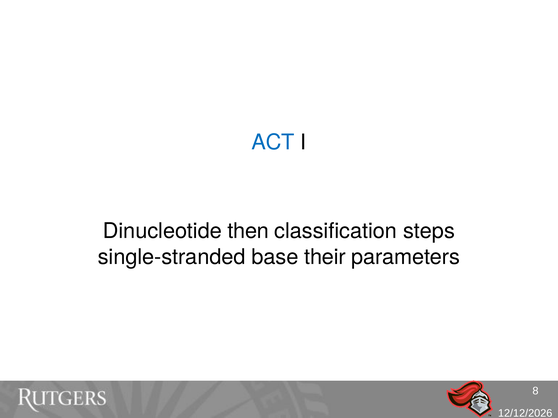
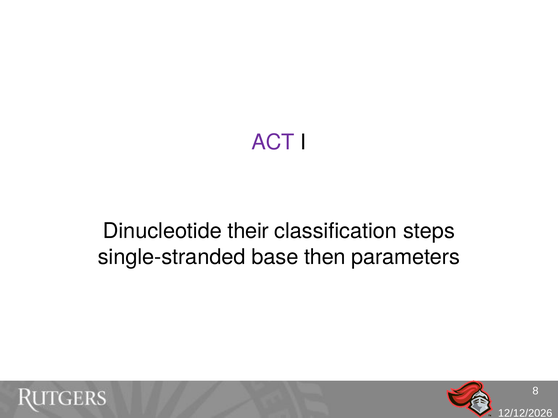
ACT colour: blue -> purple
then: then -> their
their: their -> then
